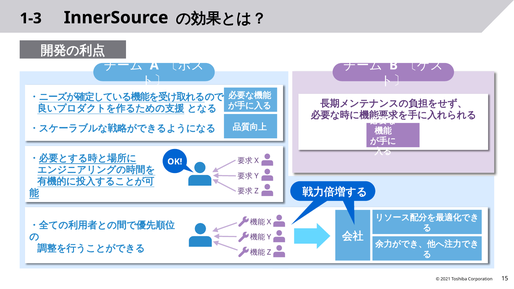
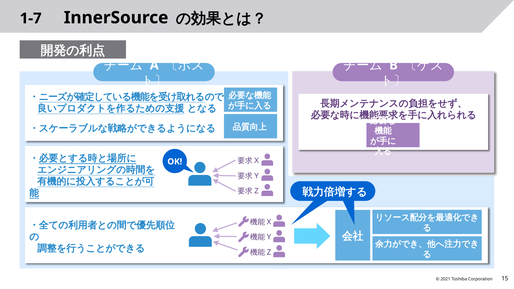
1-3: 1-3 -> 1-7
